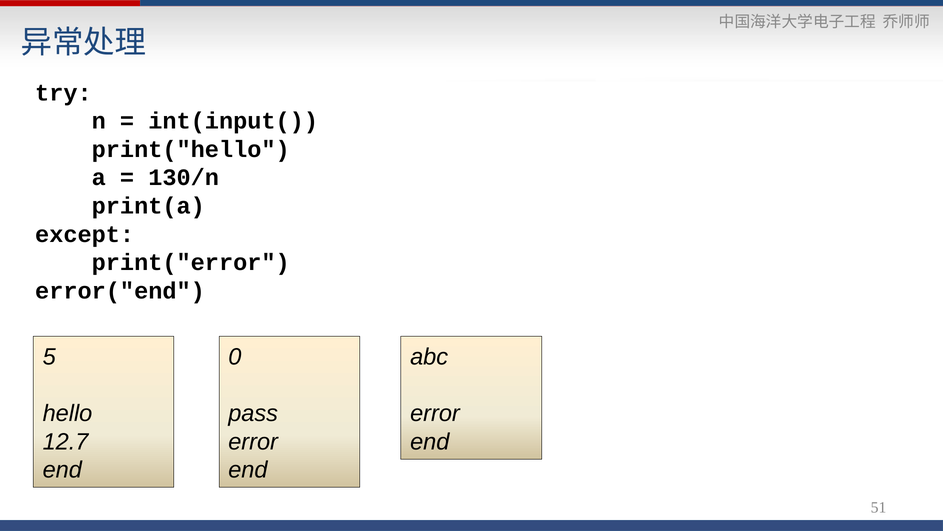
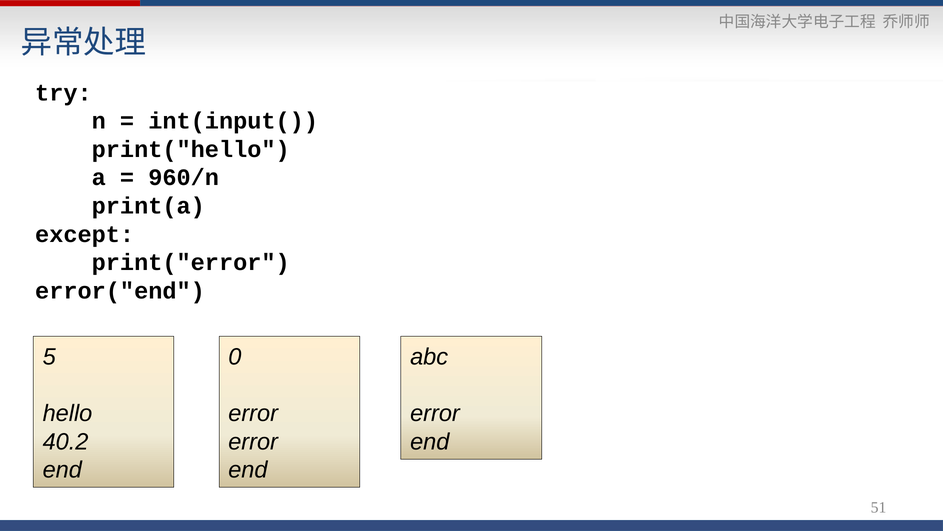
130/n: 130/n -> 960/n
pass at (253, 413): pass -> error
12.7: 12.7 -> 40.2
